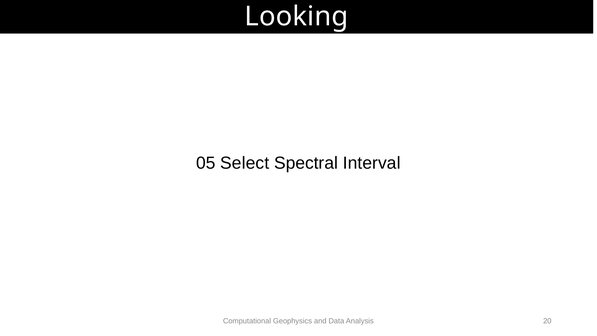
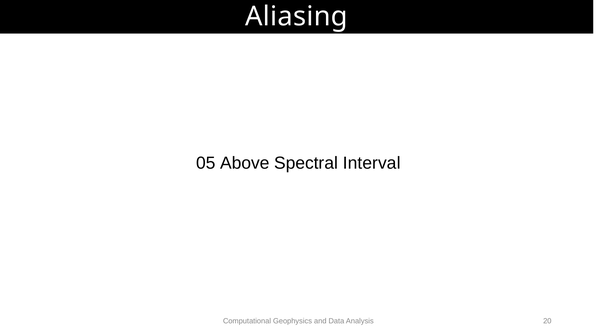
Looking: Looking -> Aliasing
Select: Select -> Above
